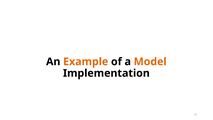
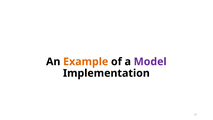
Model colour: orange -> purple
